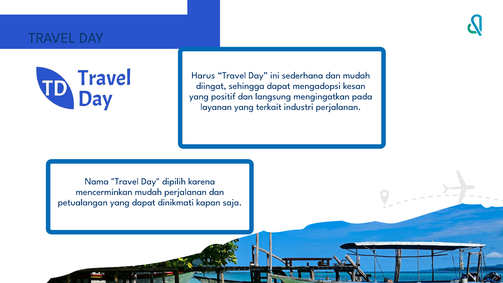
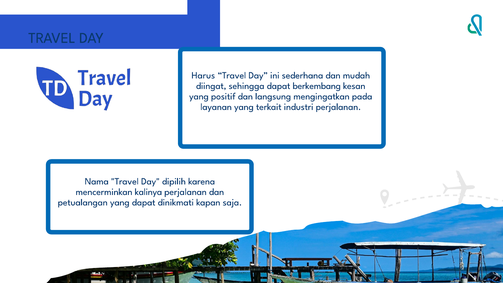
mengadopsi: mengadopsi -> berkembang
mencerminkan mudah: mudah -> kalinya
